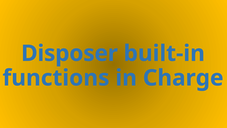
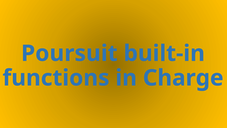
Disposer: Disposer -> Poursuit
